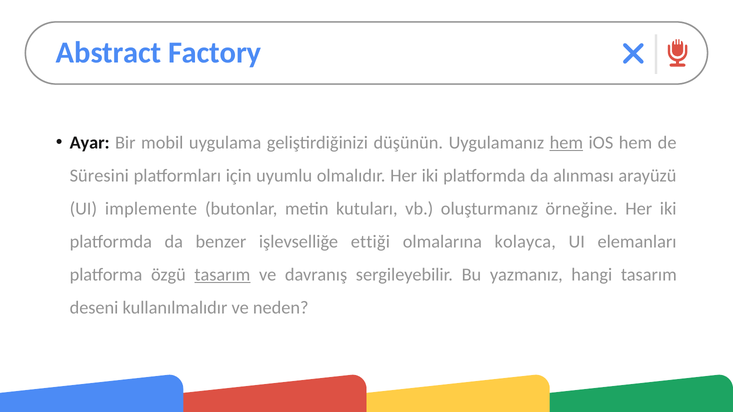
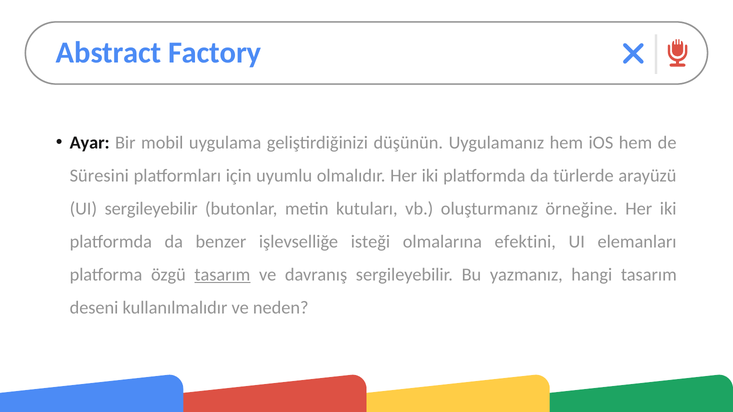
hem at (566, 143) underline: present -> none
alınması: alınması -> türlerde
UI implemente: implemente -> sergileyebilir
ettiği: ettiği -> isteği
kolayca: kolayca -> efektini
